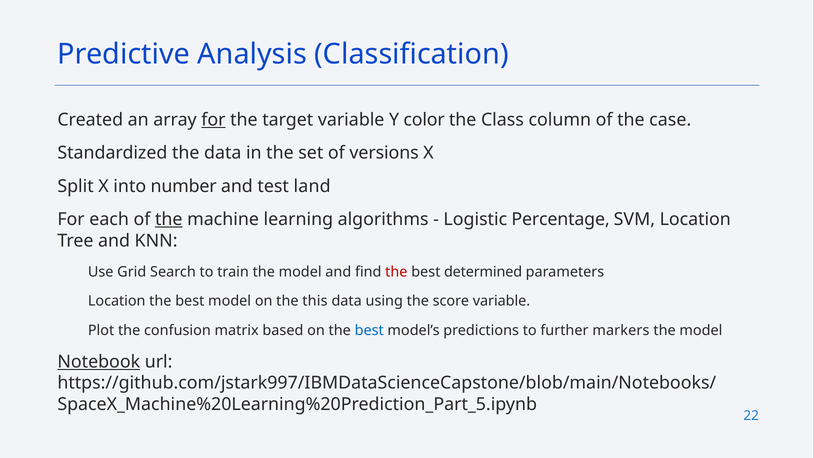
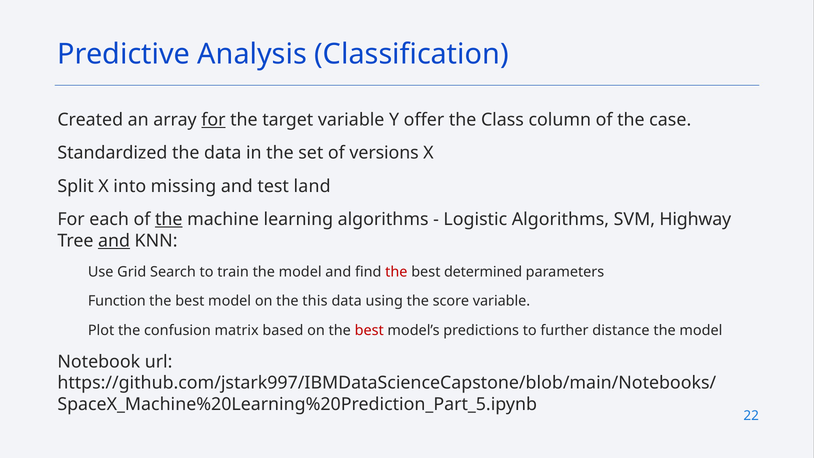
color: color -> offer
number: number -> missing
Logistic Percentage: Percentage -> Algorithms
SVM Location: Location -> Highway
and at (114, 241) underline: none -> present
Location at (117, 301): Location -> Function
best at (369, 330) colour: blue -> red
markers: markers -> distance
Notebook underline: present -> none
